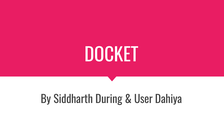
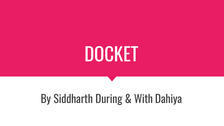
User: User -> With
